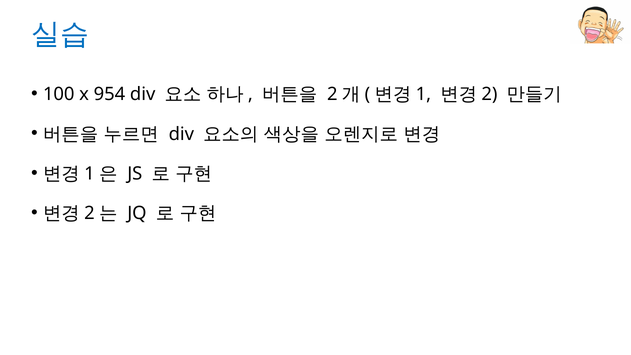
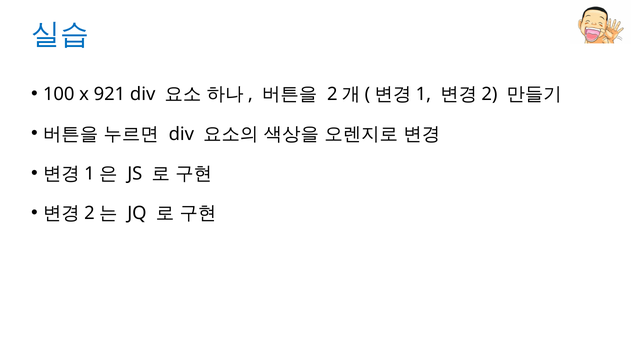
954: 954 -> 921
